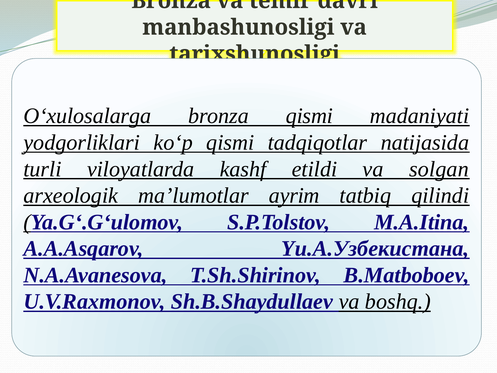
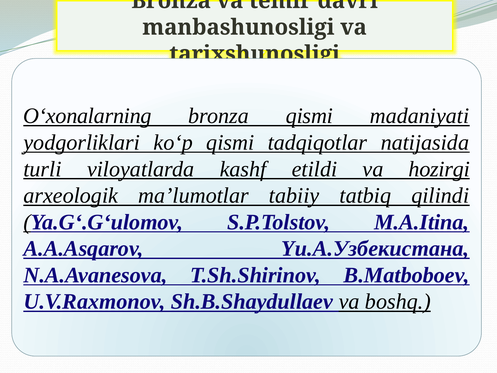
O‘xulosalarga: O‘xulosalarga -> O‘xonalarning
solgan: solgan -> hozirgi
ayrim: ayrim -> tabiiy
